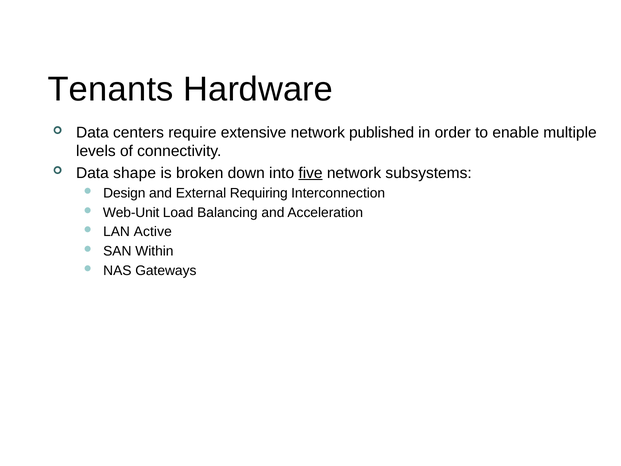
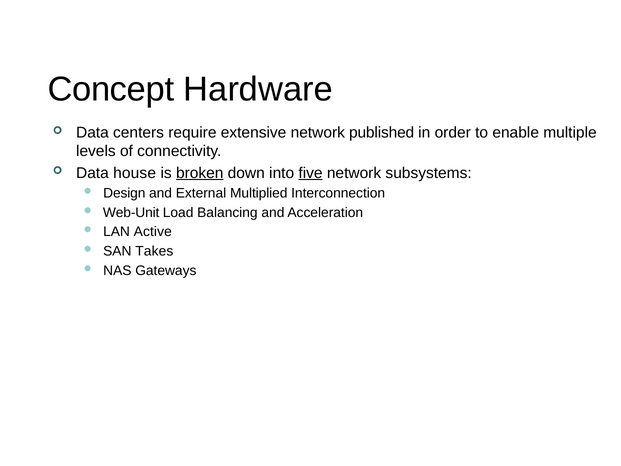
Tenants: Tenants -> Concept
shape: shape -> house
broken underline: none -> present
Requiring: Requiring -> Multiplied
Within: Within -> Takes
